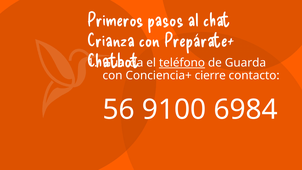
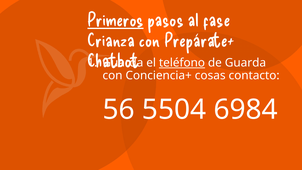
Primeros underline: none -> present
chat: chat -> fase
cierre: cierre -> cosas
9100: 9100 -> 5504
